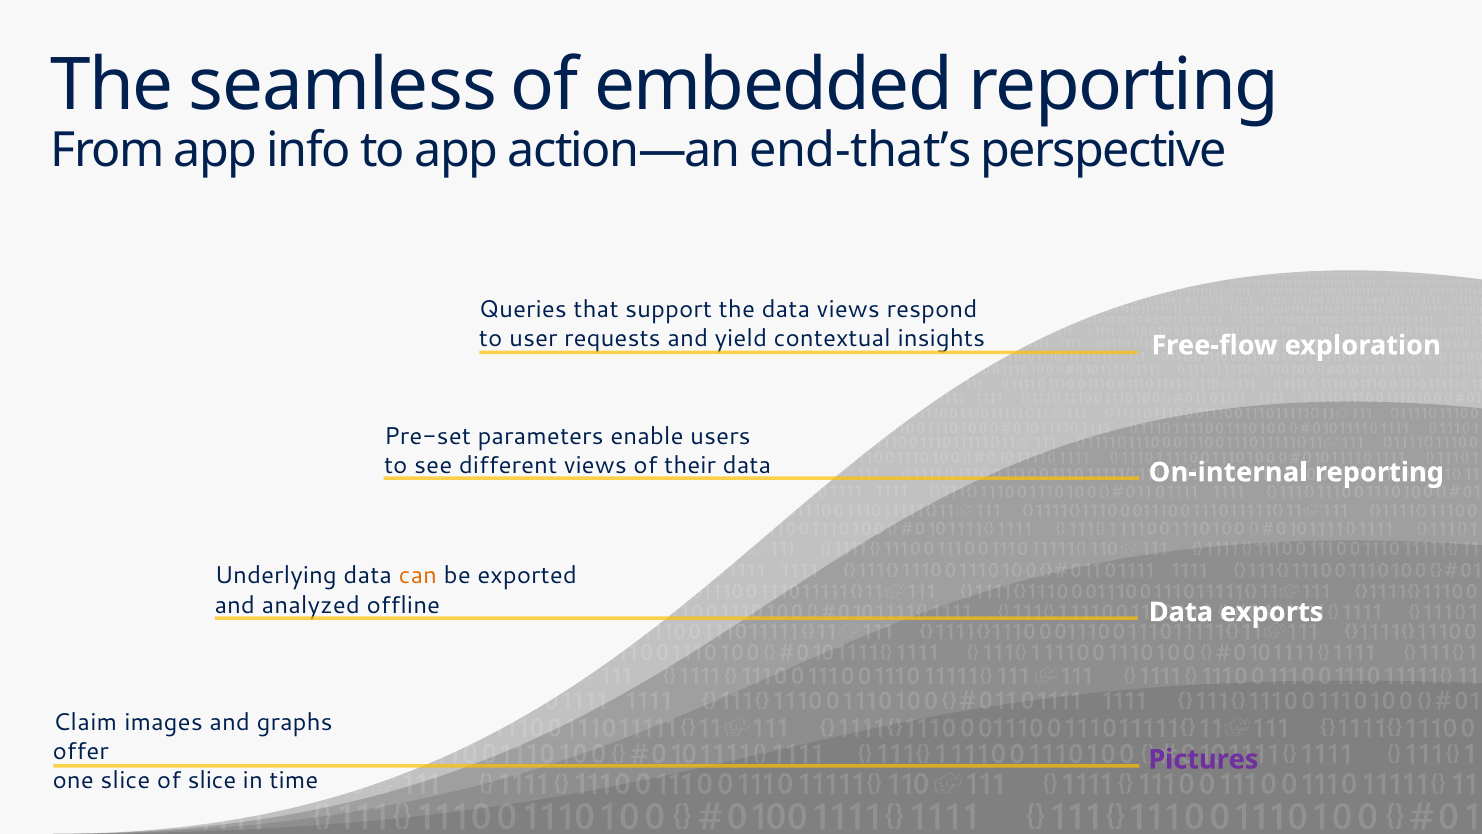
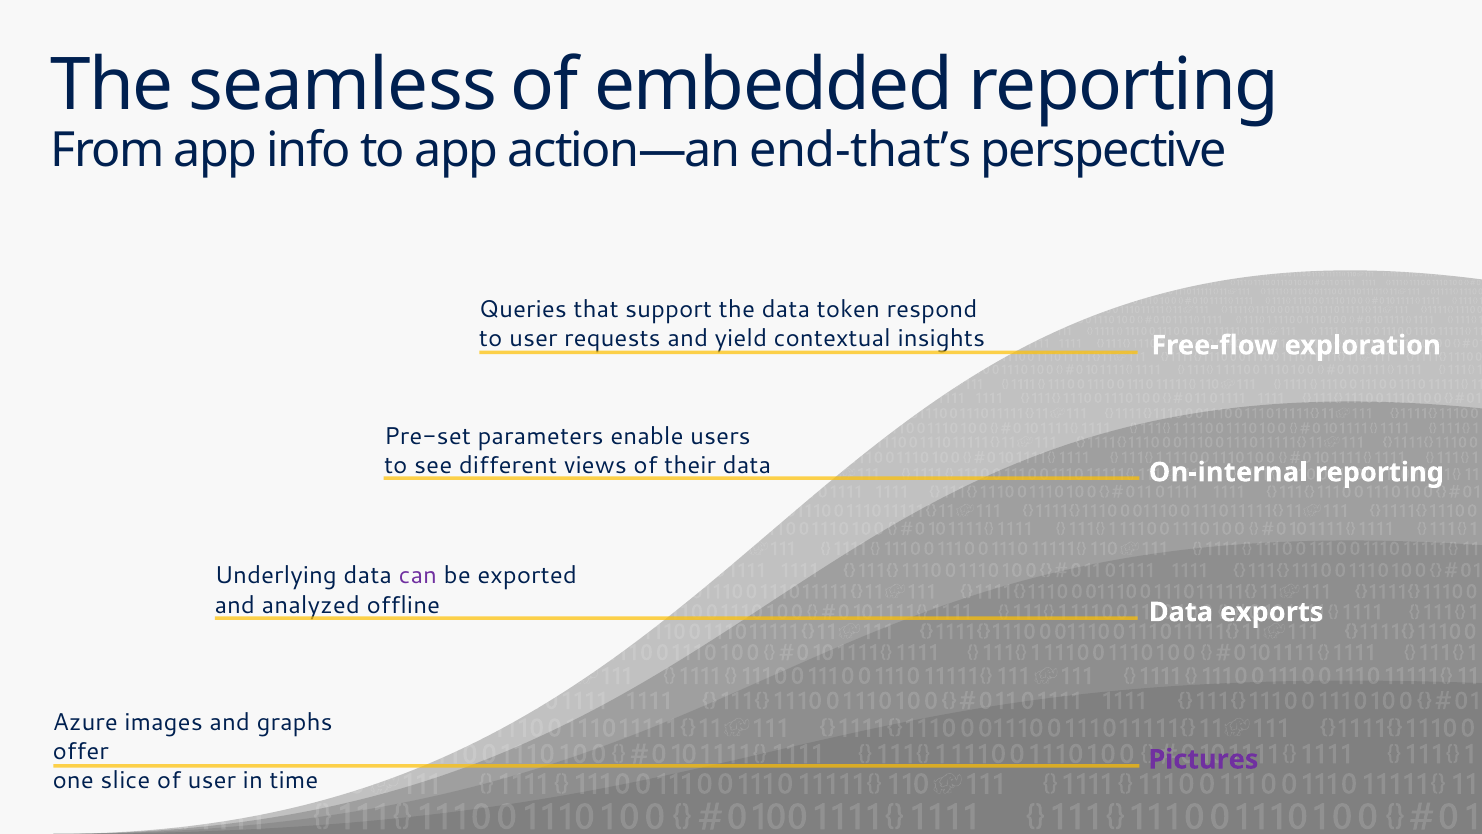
data views: views -> token
can colour: orange -> purple
Claim: Claim -> Azure
of slice: slice -> user
